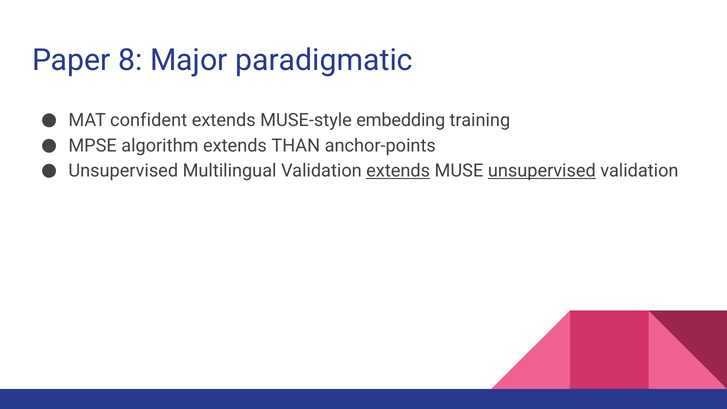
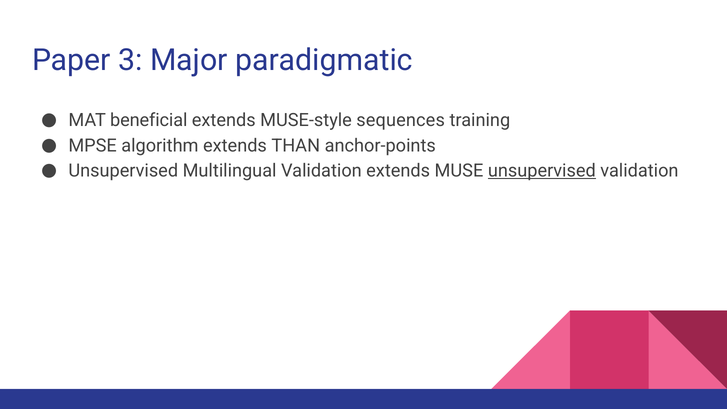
8: 8 -> 3
confident: confident -> beneficial
embedding: embedding -> sequences
extends at (398, 171) underline: present -> none
